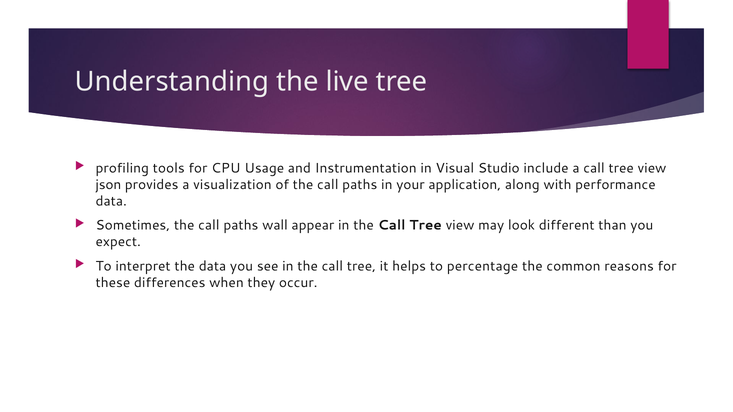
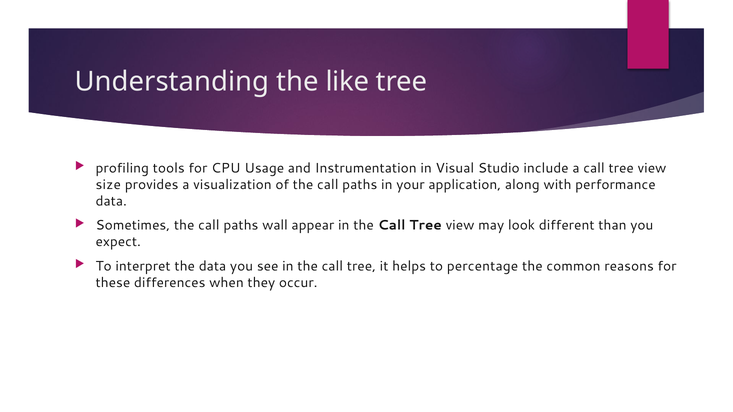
live: live -> like
json: json -> size
